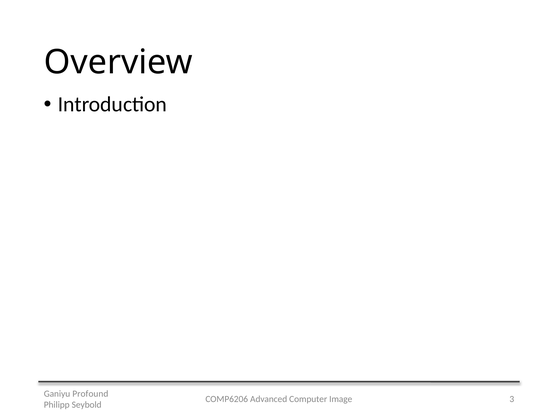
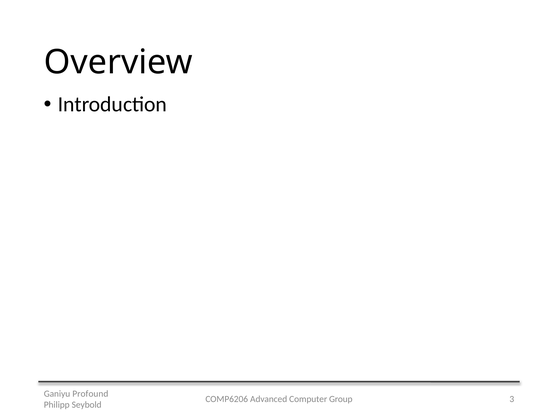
Image: Image -> Group
